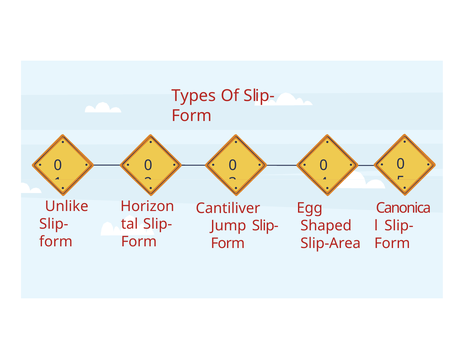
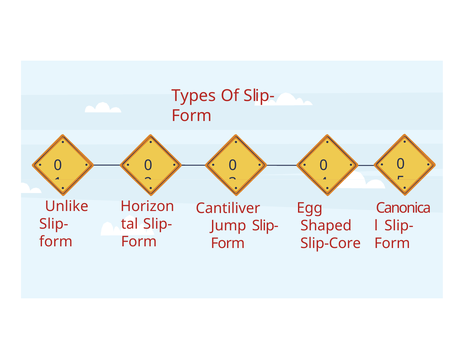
Slip-Area: Slip-Area -> Slip-Core
